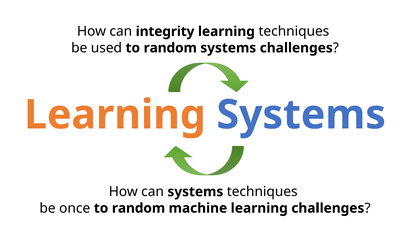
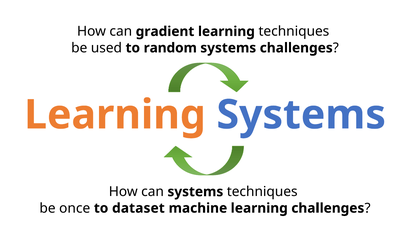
integrity: integrity -> gradient
random at (139, 208): random -> dataset
